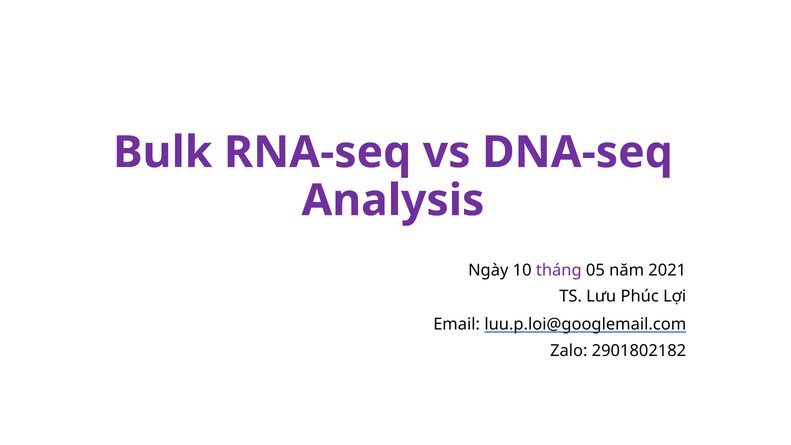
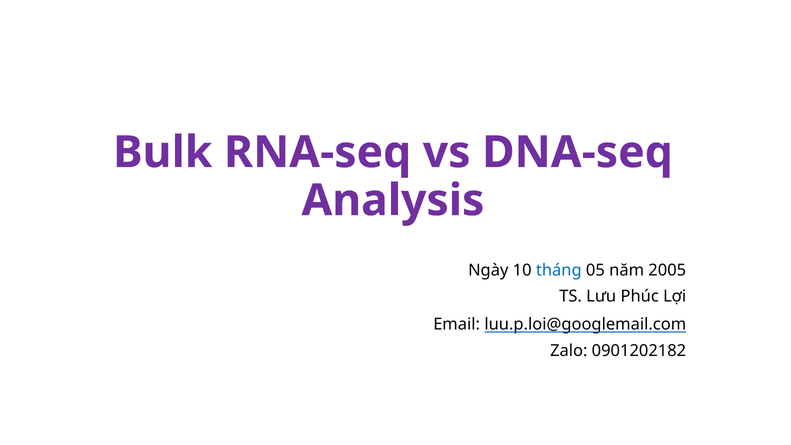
tháng colour: purple -> blue
2021: 2021 -> 2005
2901802182: 2901802182 -> 0901202182
